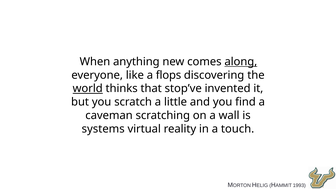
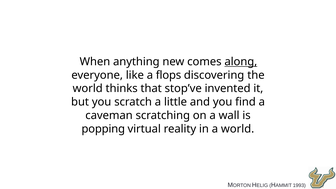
world at (88, 89) underline: present -> none
systems: systems -> popping
a touch: touch -> world
